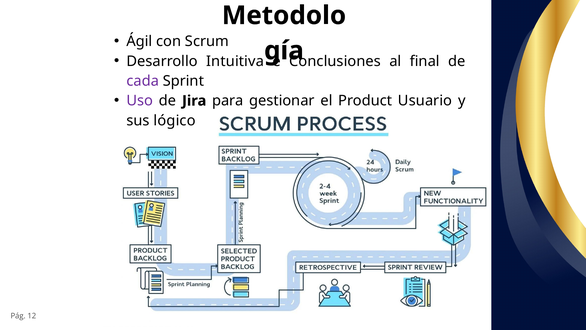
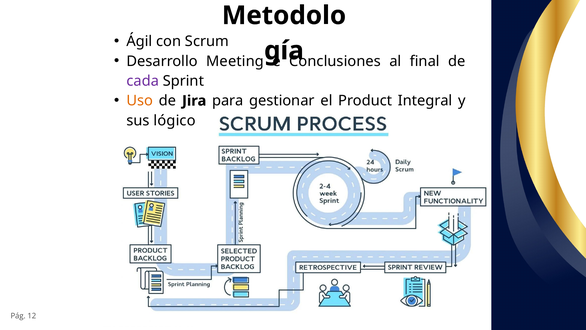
Intuitiva: Intuitiva -> Meeting
Uso colour: purple -> orange
Usuario: Usuario -> Integral
